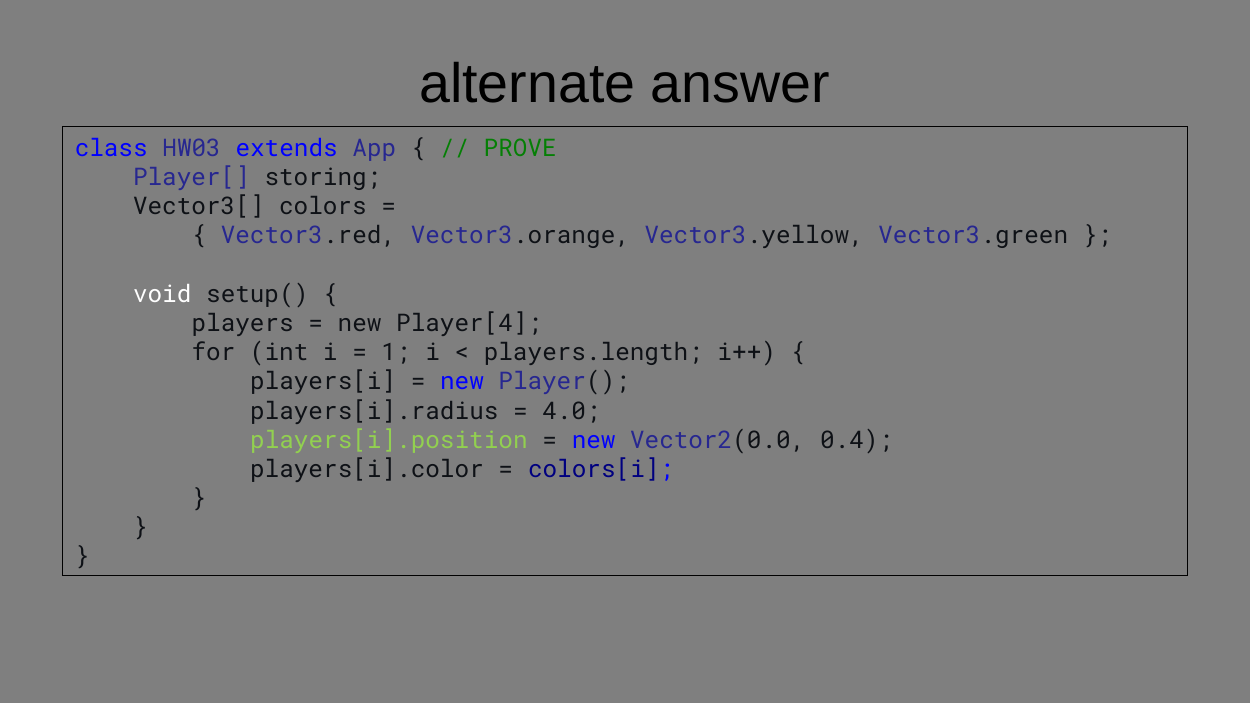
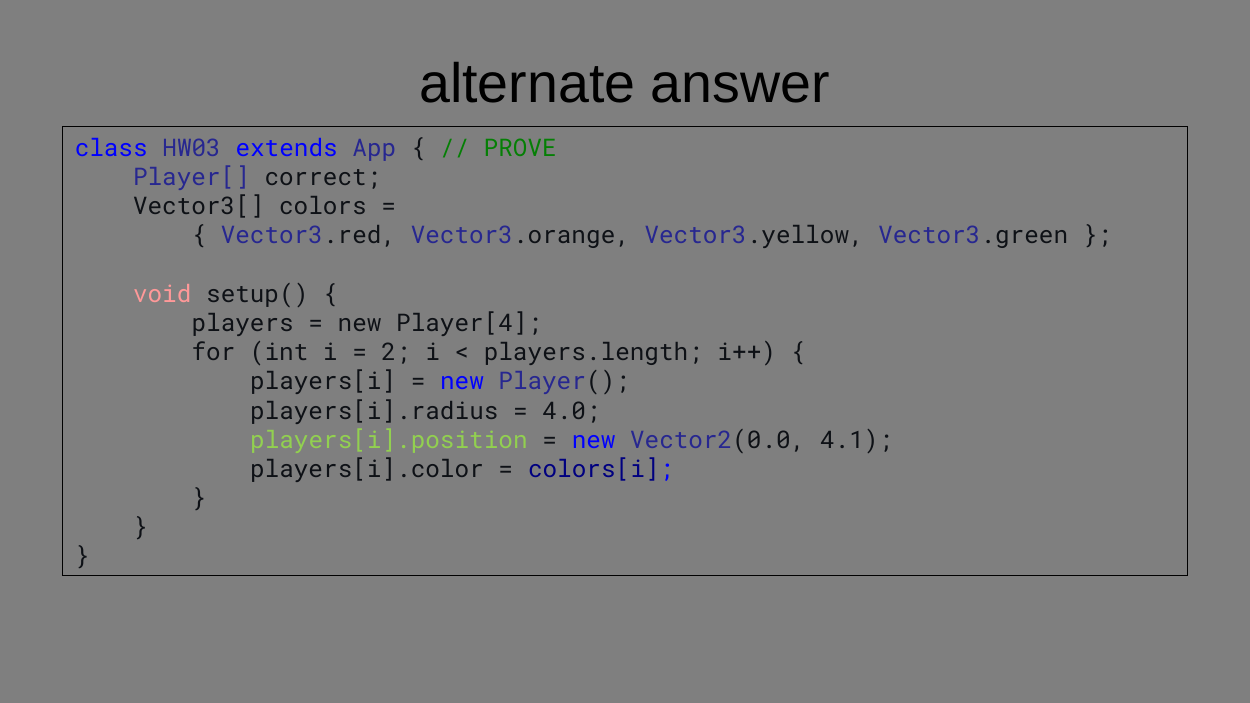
storing: storing -> correct
void colour: white -> pink
1: 1 -> 2
0.4: 0.4 -> 4.1
